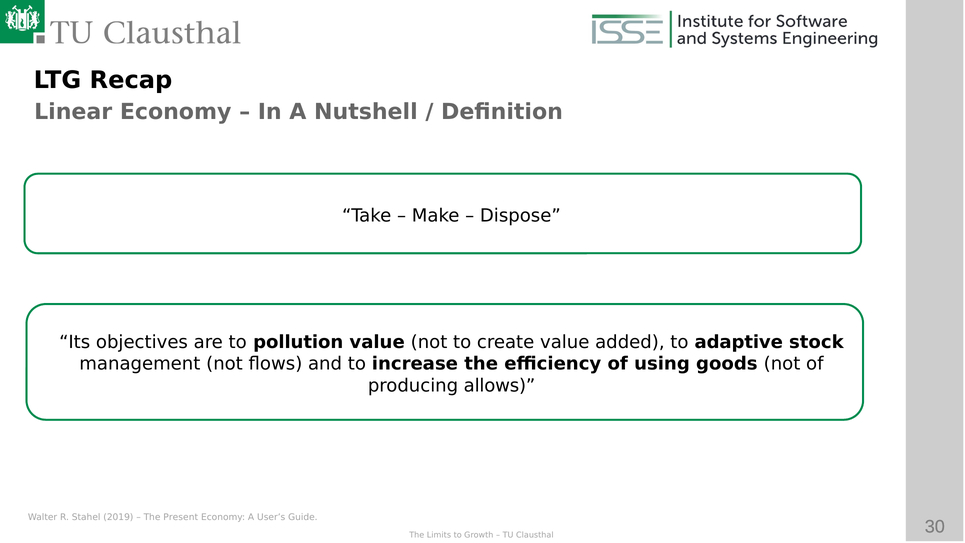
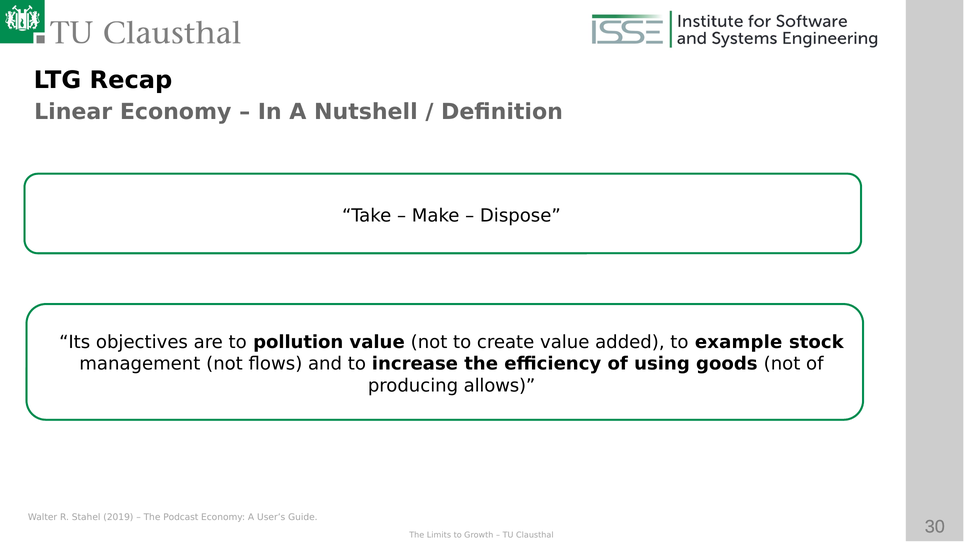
adaptive: adaptive -> example
Present: Present -> Podcast
